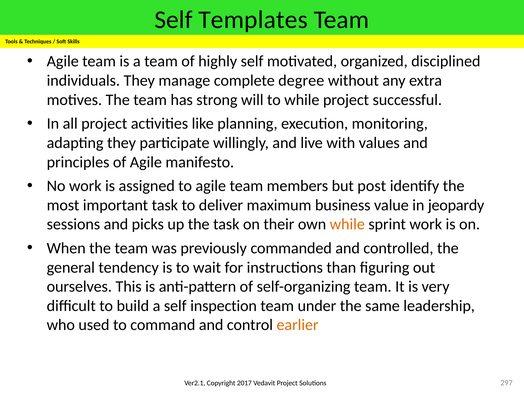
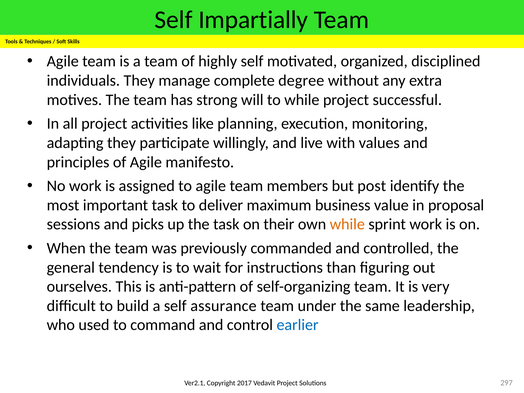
Templates: Templates -> Impartially
jeopardy: jeopardy -> proposal
inspection: inspection -> assurance
earlier colour: orange -> blue
